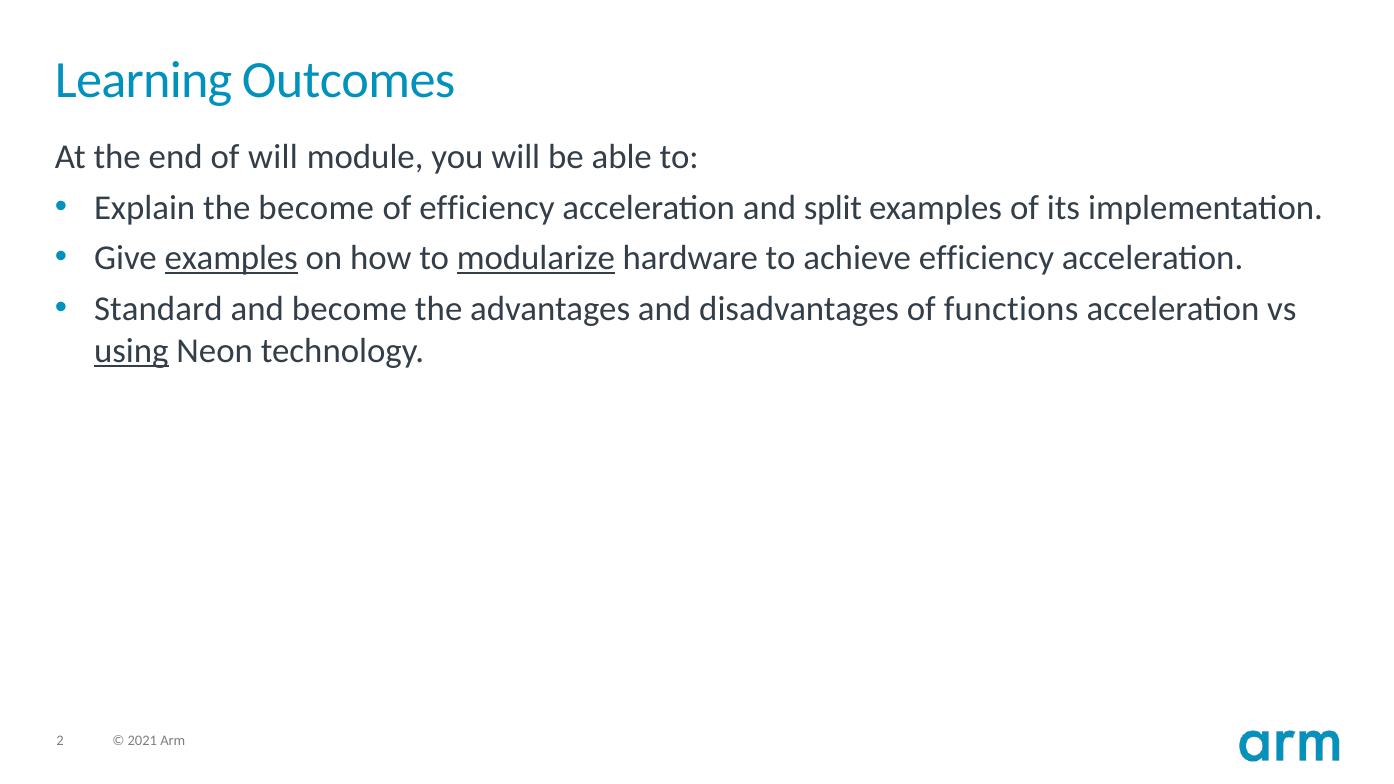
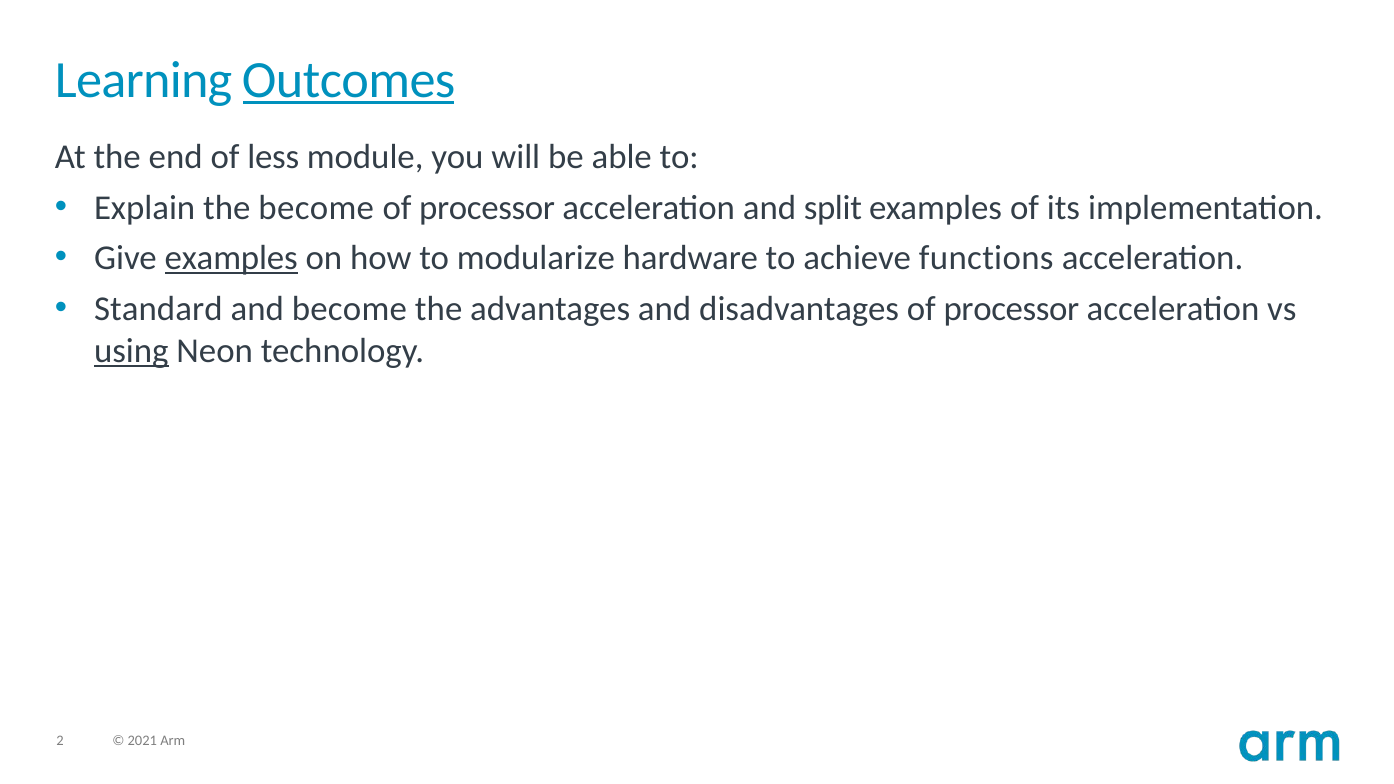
Outcomes underline: none -> present
of will: will -> less
efficiency at (487, 208): efficiency -> processor
modularize underline: present -> none
achieve efficiency: efficiency -> functions
disadvantages of functions: functions -> processor
